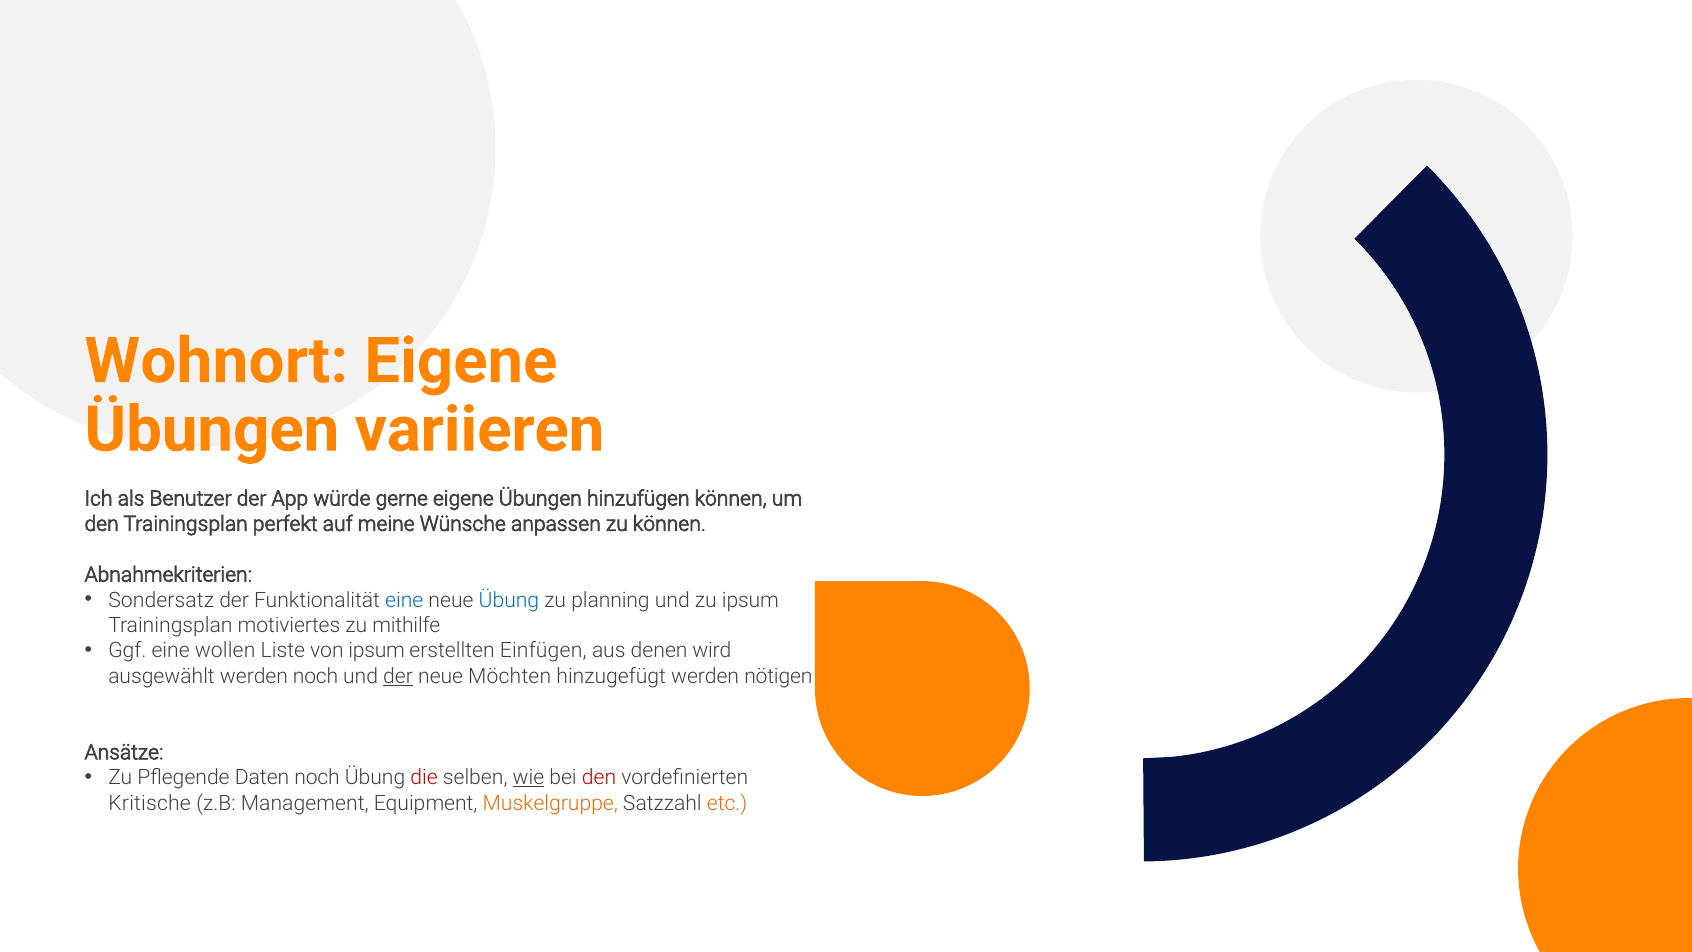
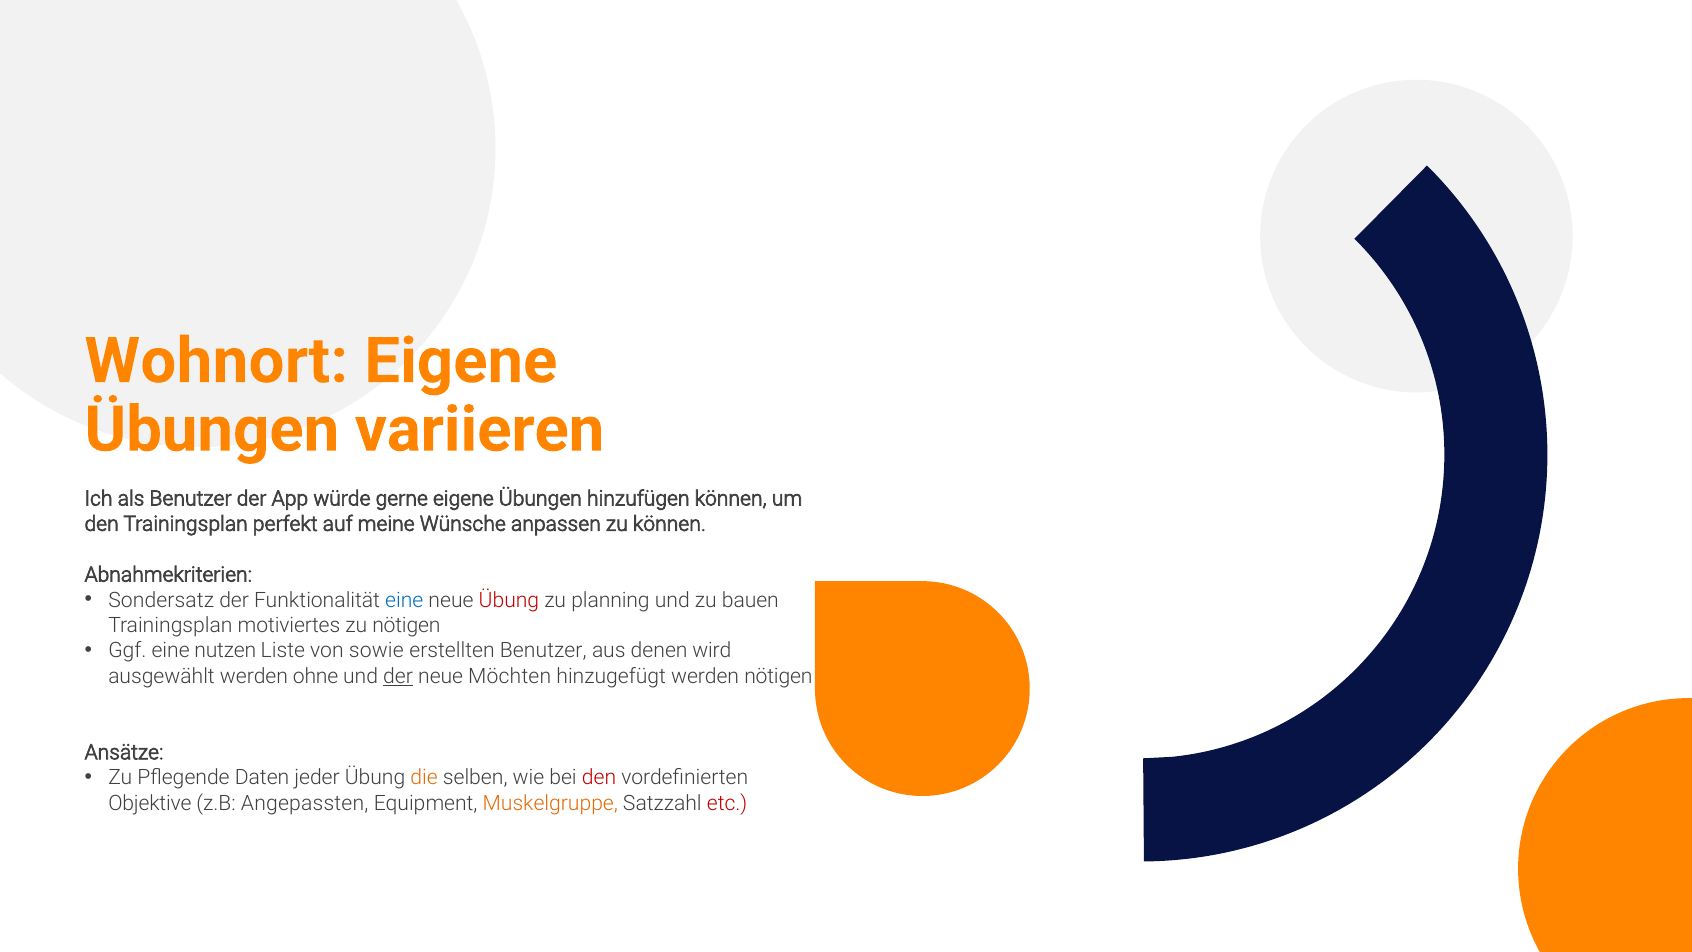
Übung at (509, 600) colour: blue -> red
zu ipsum: ipsum -> bauen
zu mithilfe: mithilfe -> nötigen
wollen: wollen -> nutzen
von ipsum: ipsum -> sowie
erstellten Einfügen: Einfügen -> Benutzer
werden noch: noch -> ohne
Daten noch: noch -> jeder
die colour: red -> orange
wie underline: present -> none
Kritische: Kritische -> Objektive
Management: Management -> Angepassten
etc colour: orange -> red
